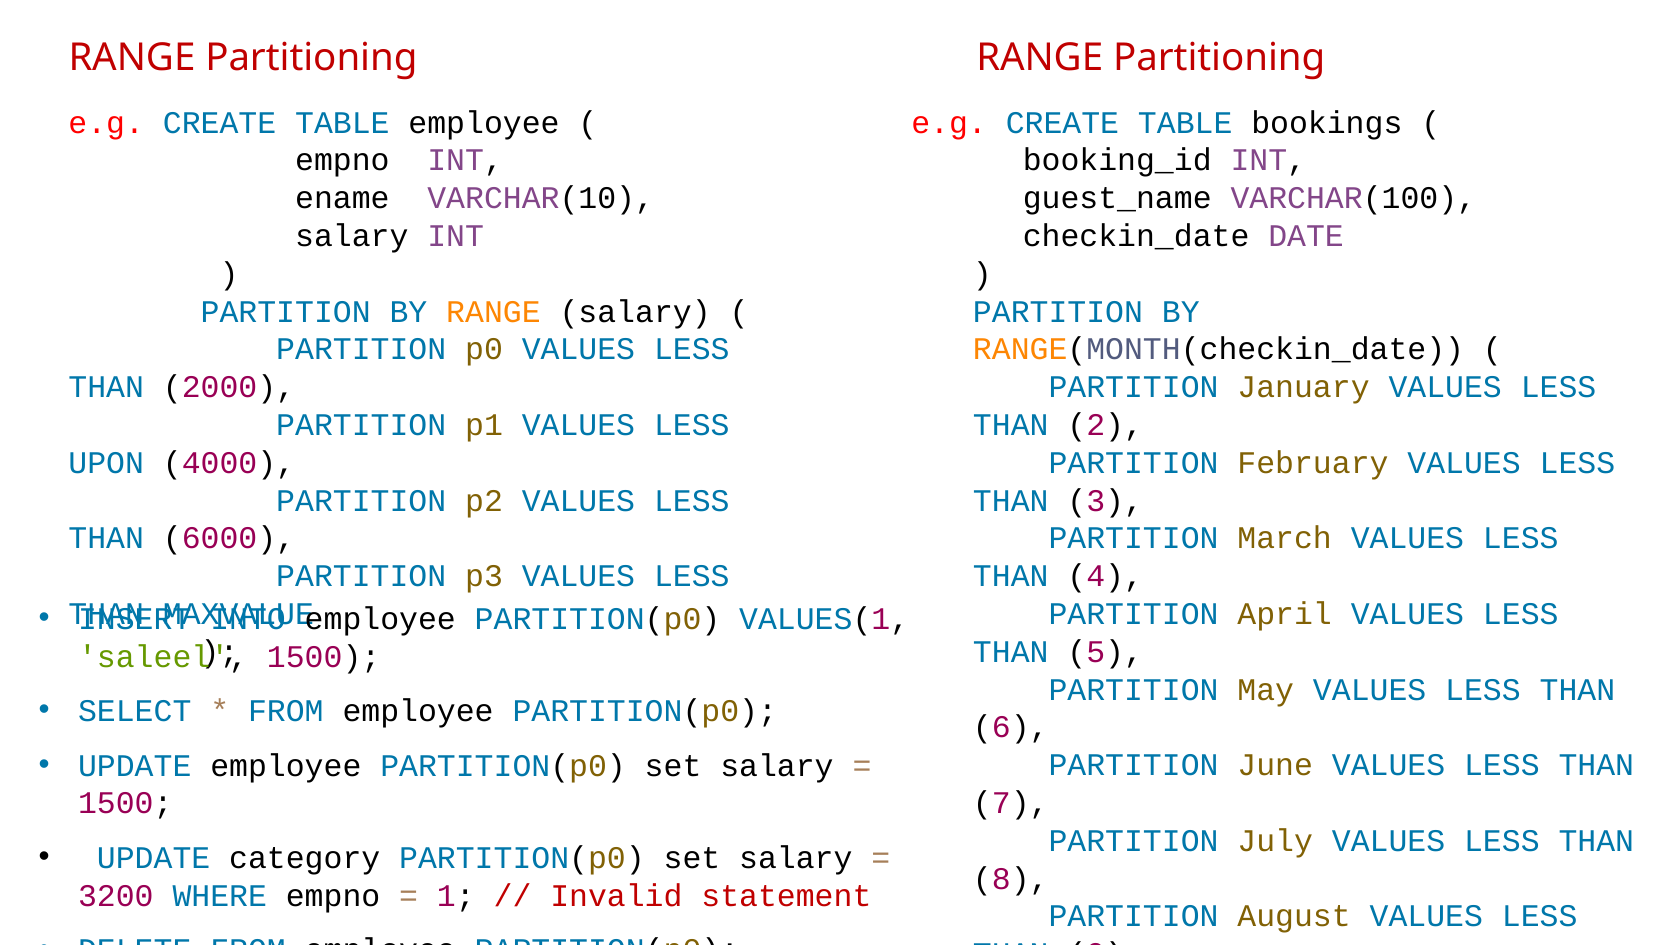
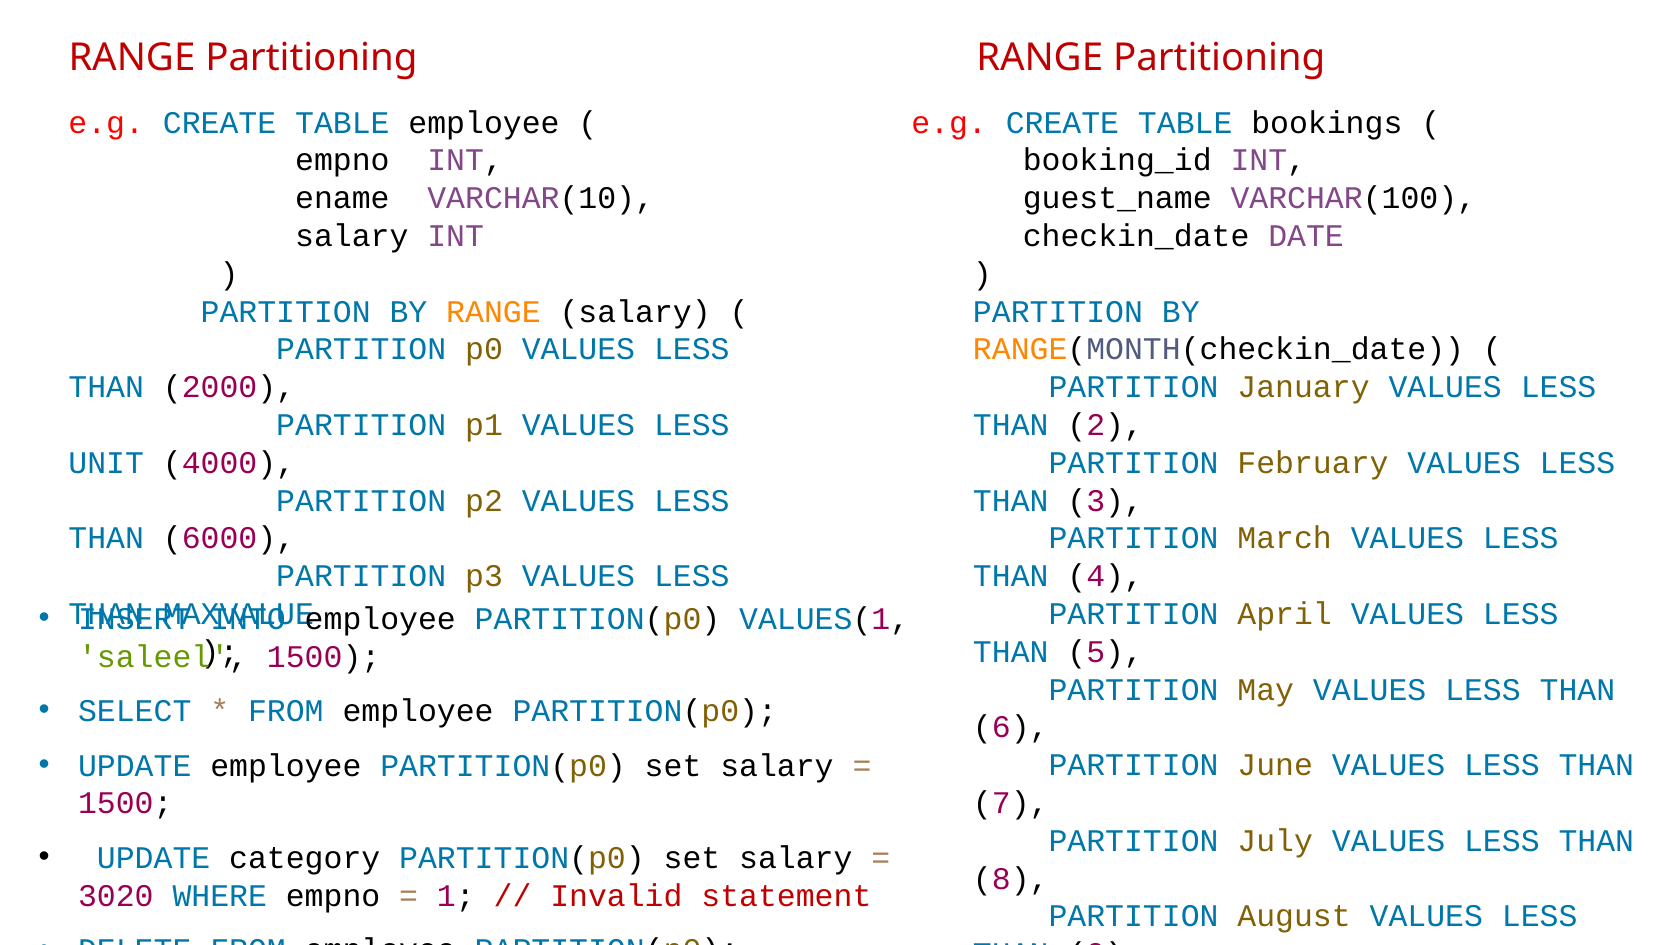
UPON: UPON -> UNIT
3200: 3200 -> 3020
